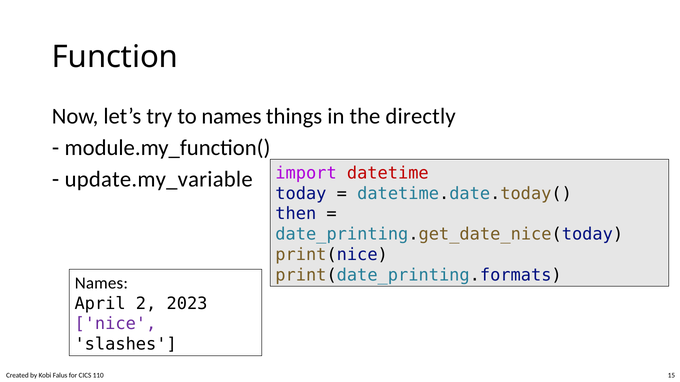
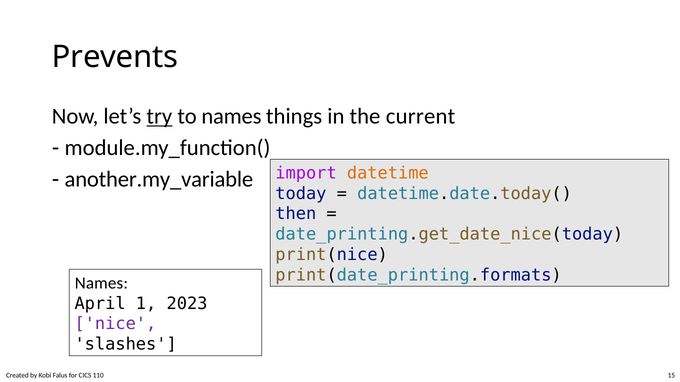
Function: Function -> Prevents
try underline: none -> present
directly: directly -> current
update.my_variable: update.my_variable -> another.my_variable
datetime colour: red -> orange
2: 2 -> 1
